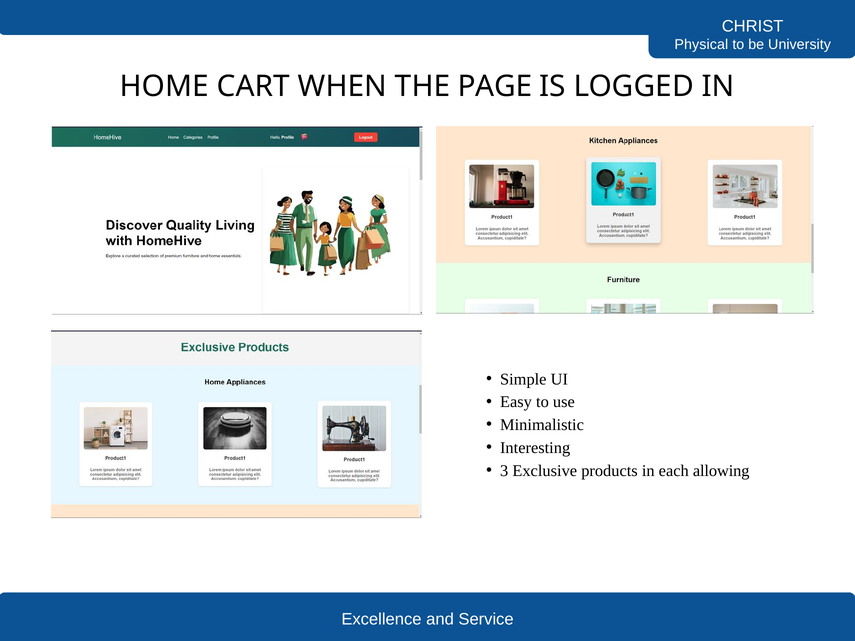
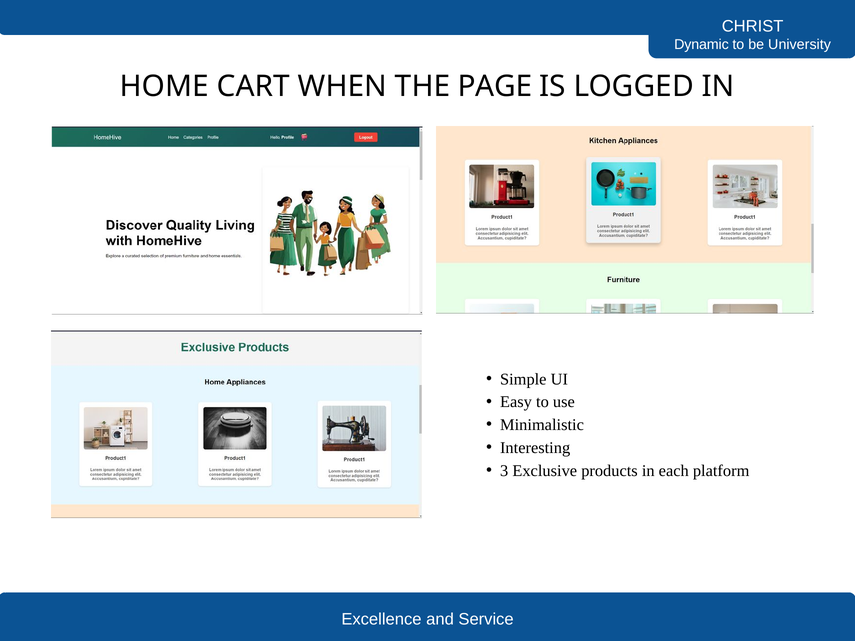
Physical: Physical -> Dynamic
allowing: allowing -> platform
